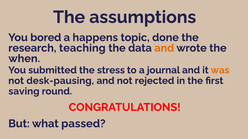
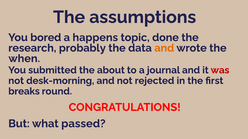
teaching: teaching -> probably
stress: stress -> about
was colour: orange -> red
desk-pausing: desk-pausing -> desk-morning
saving: saving -> breaks
